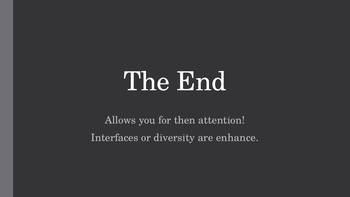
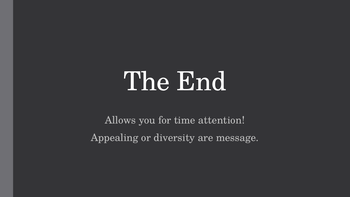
then: then -> time
Interfaces: Interfaces -> Appealing
enhance: enhance -> message
